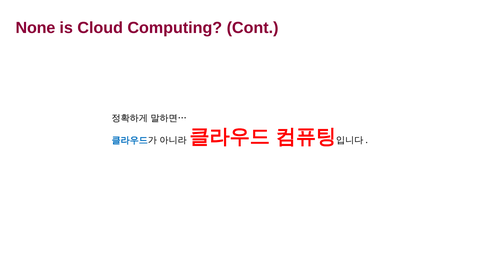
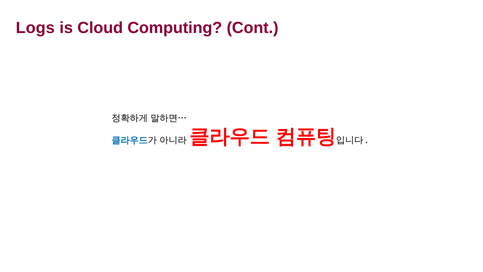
None: None -> Logs
